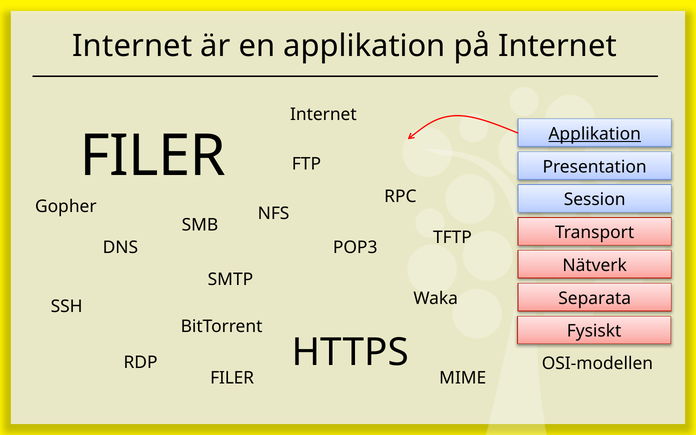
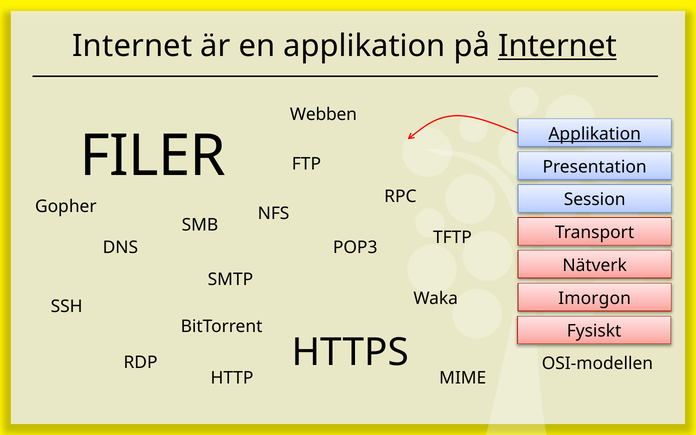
Internet at (557, 46) underline: none -> present
Internet at (323, 114): Internet -> Webben
Separata: Separata -> Imorgon
FILER at (232, 378): FILER -> HTTP
